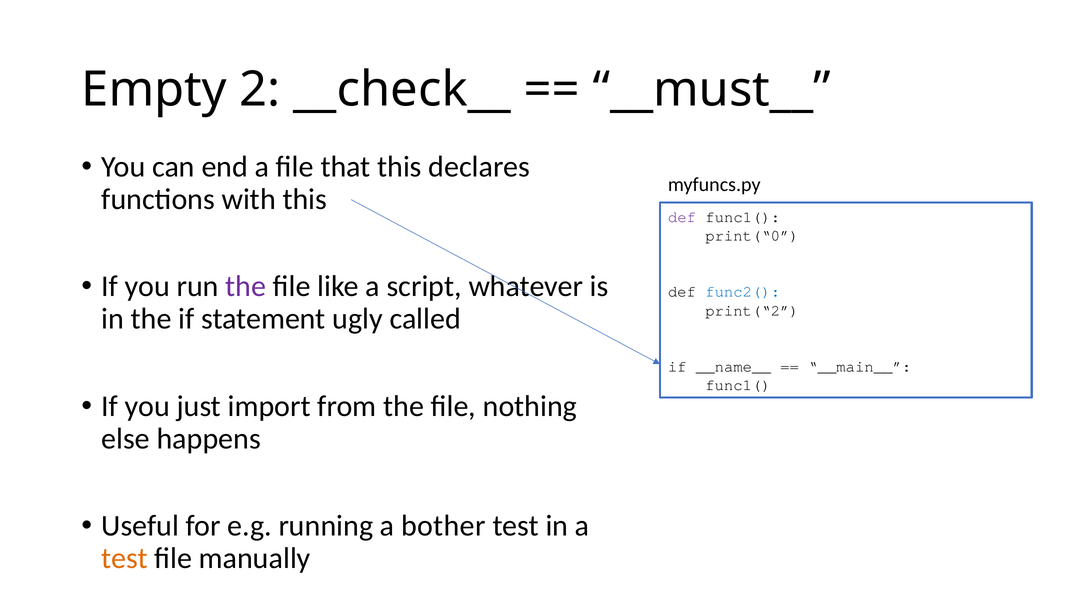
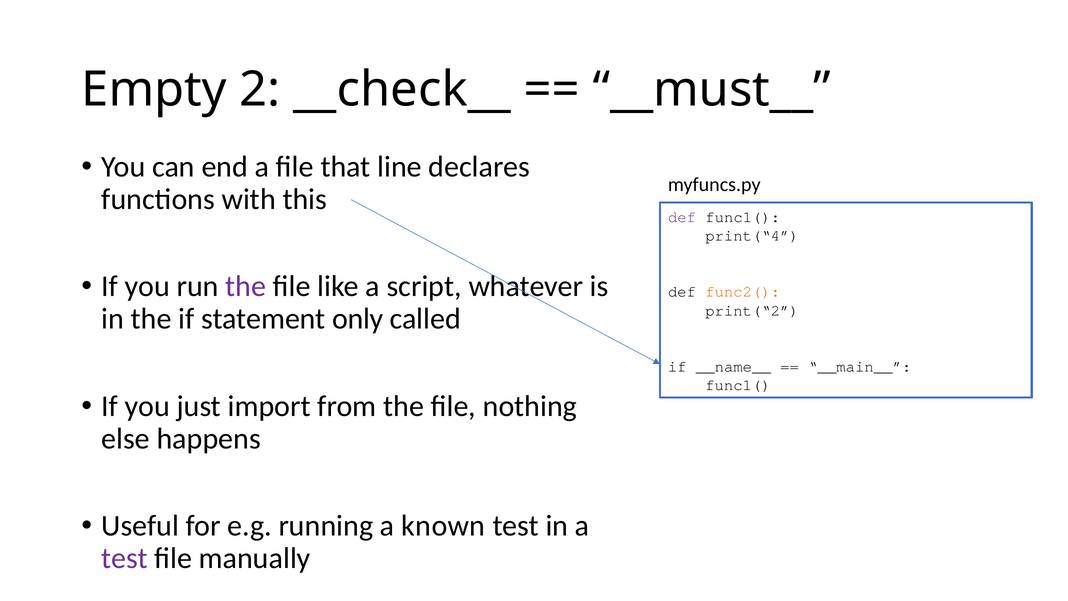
that this: this -> line
print(“0: print(“0 -> print(“4
func2( colour: blue -> orange
ugly: ugly -> only
bother: bother -> known
test at (125, 558) colour: orange -> purple
